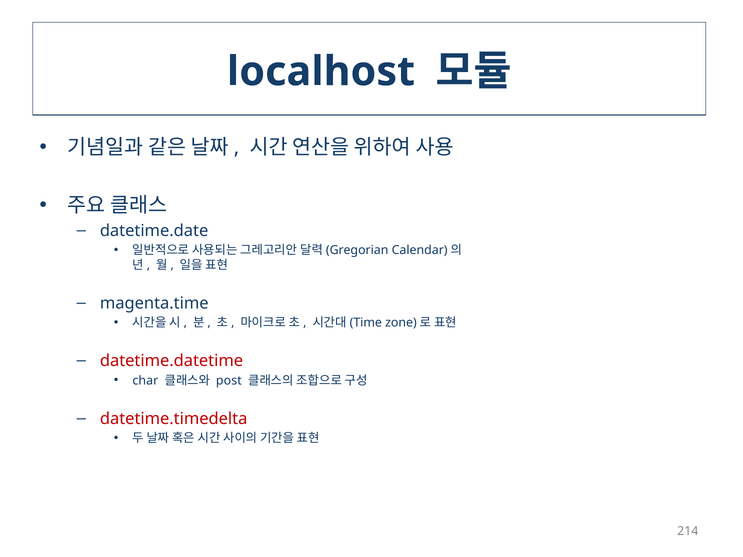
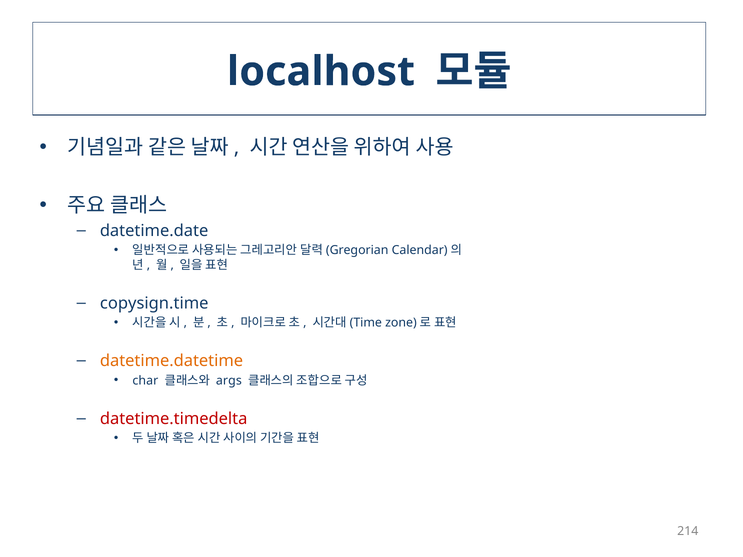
magenta.time: magenta.time -> copysign.time
datetime.datetime colour: red -> orange
post: post -> args
